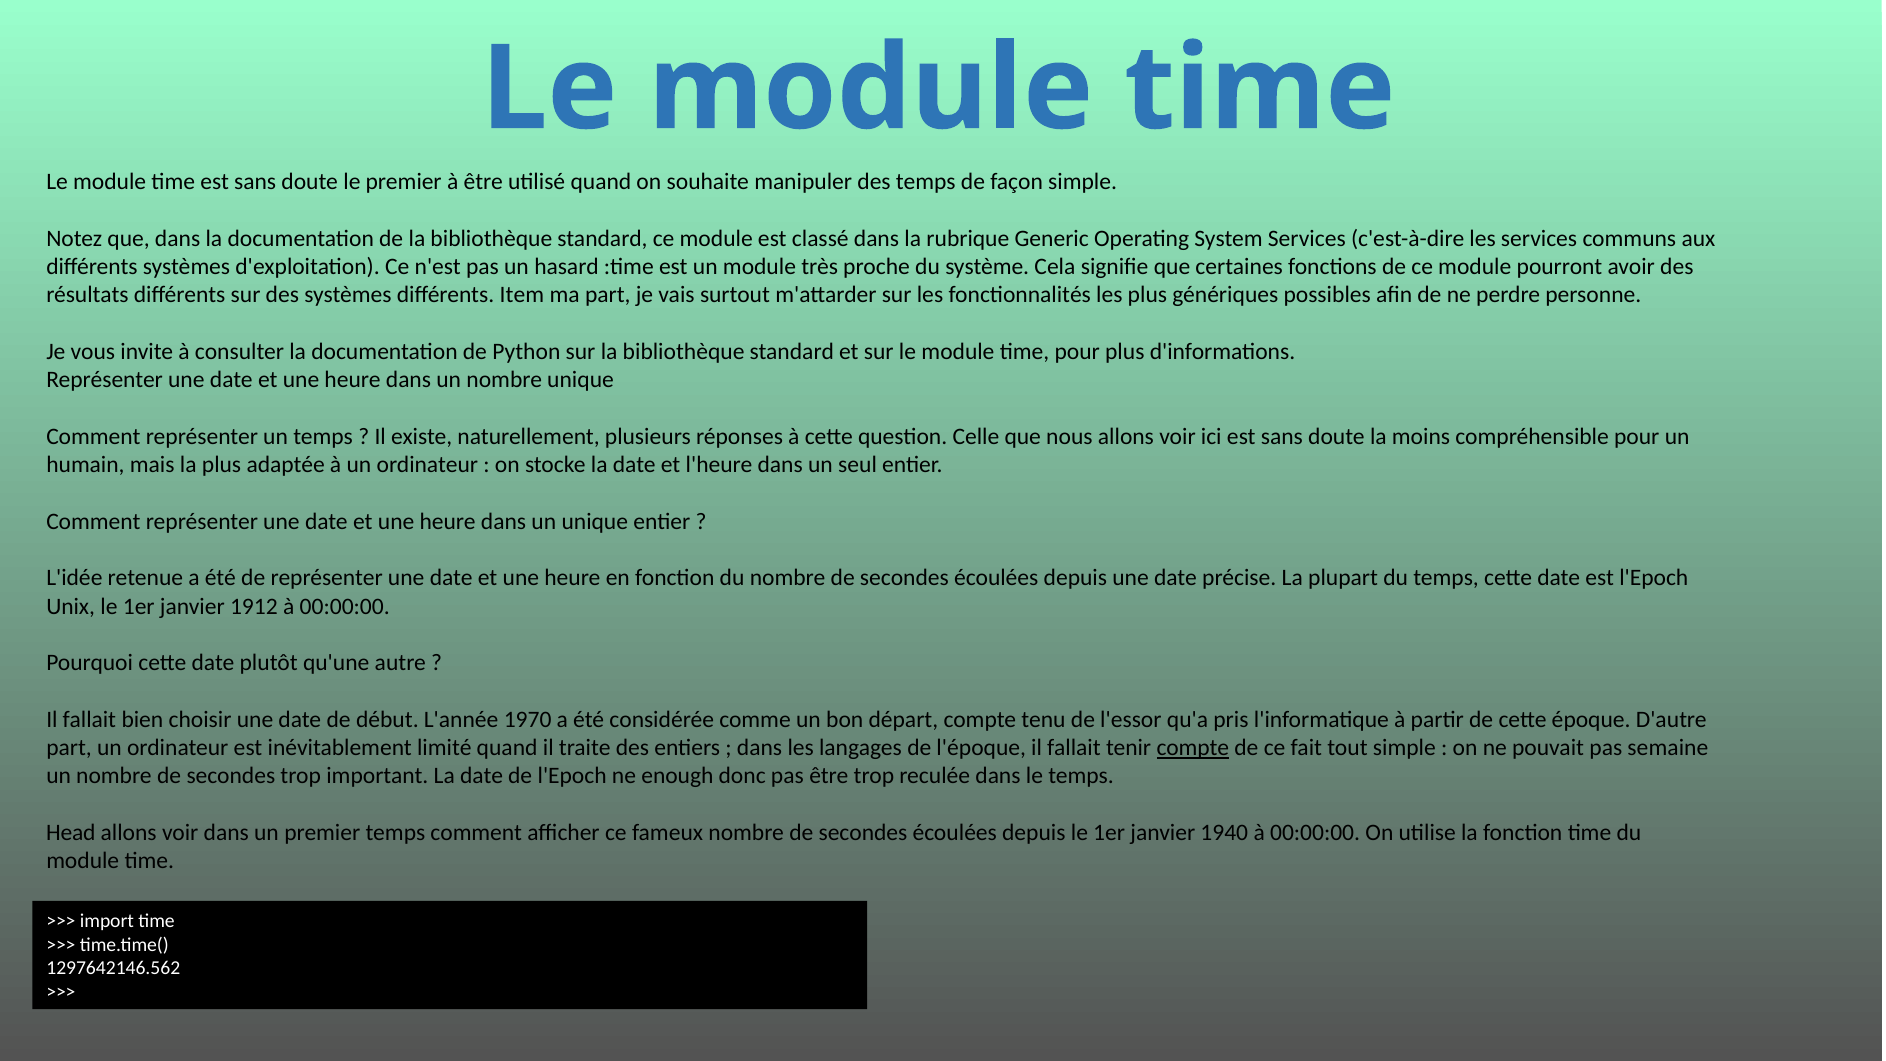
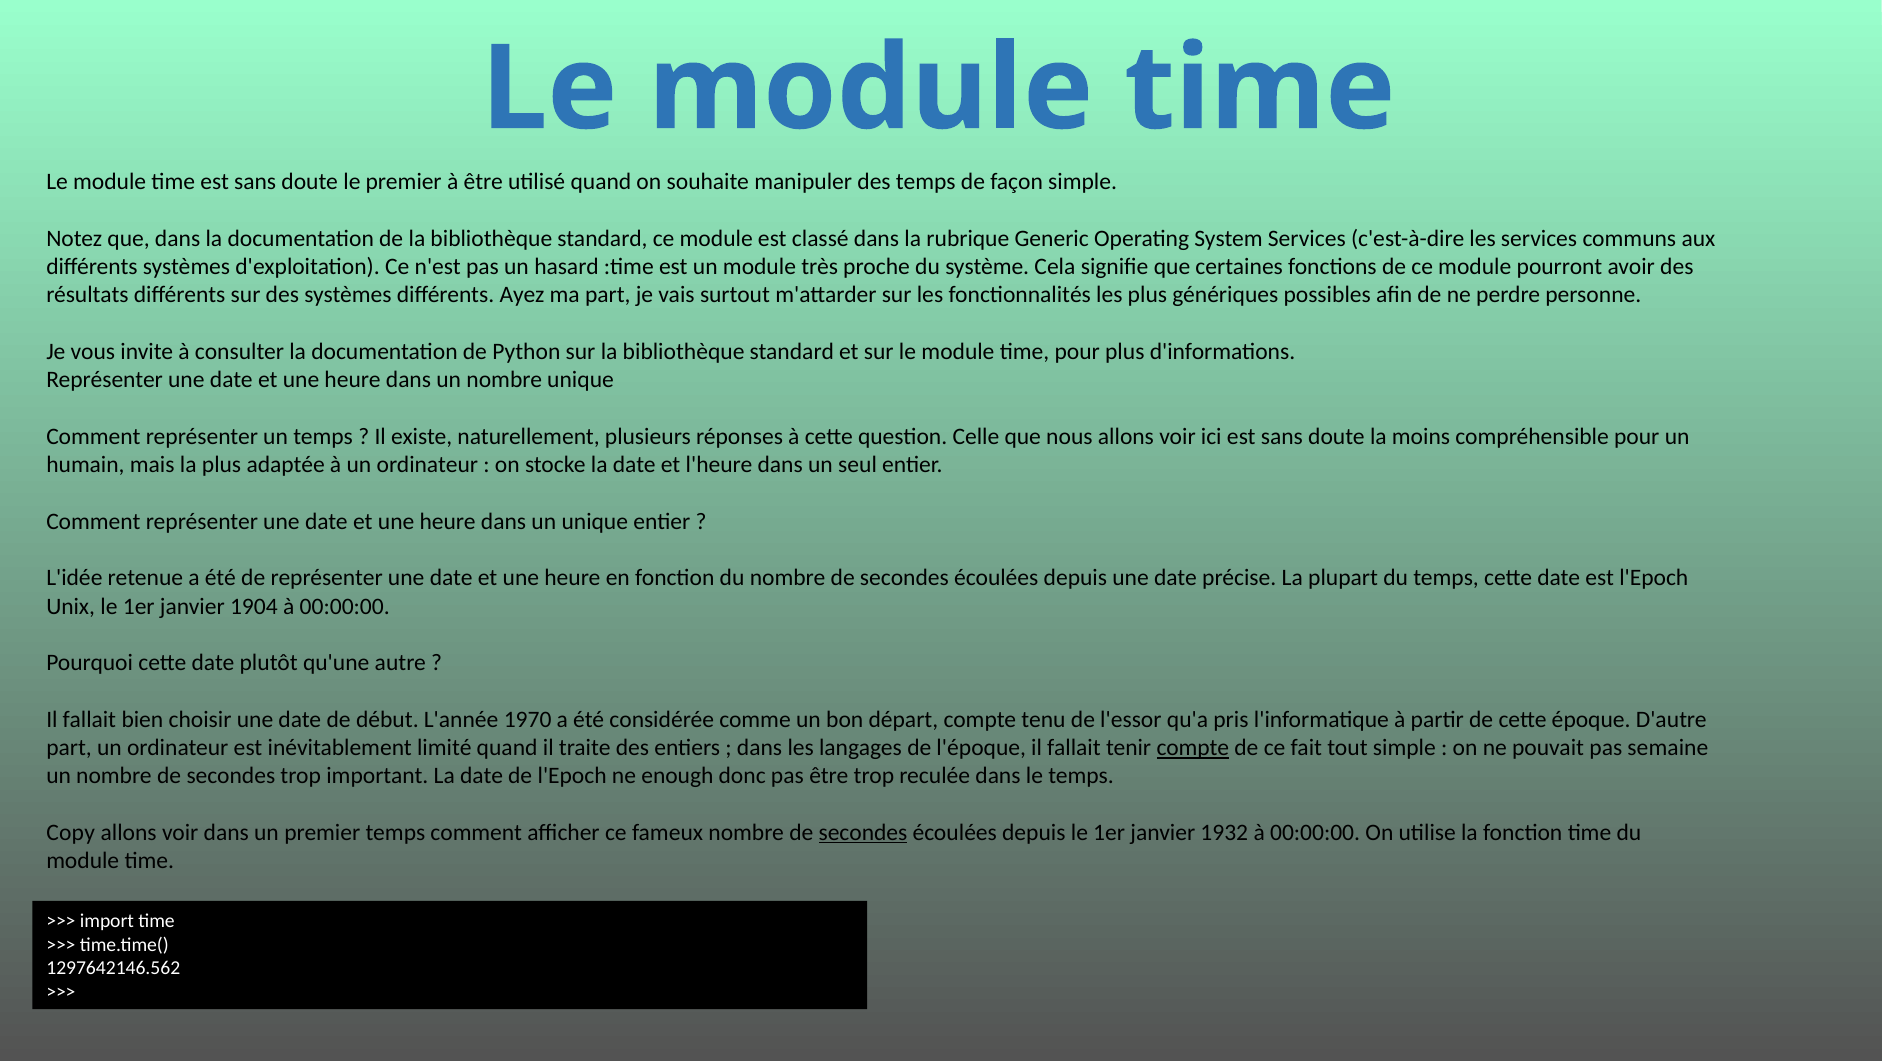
Item: Item -> Ayez
1912: 1912 -> 1904
Head: Head -> Copy
secondes at (863, 833) underline: none -> present
1940: 1940 -> 1932
